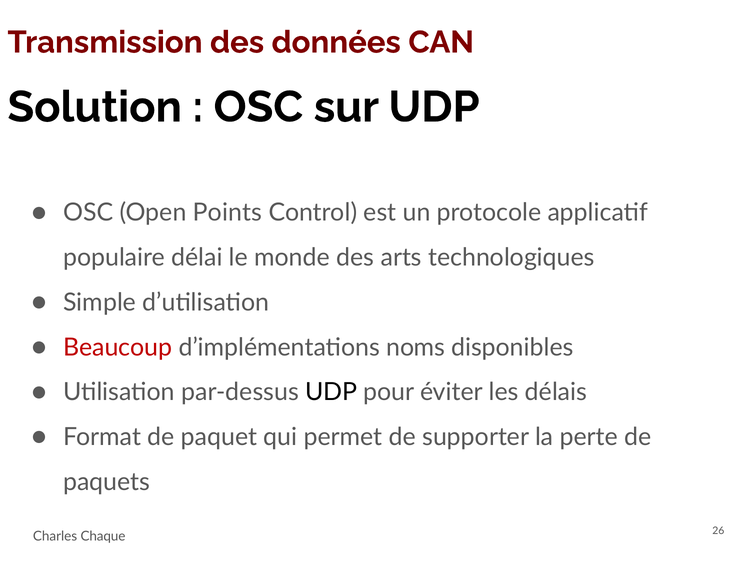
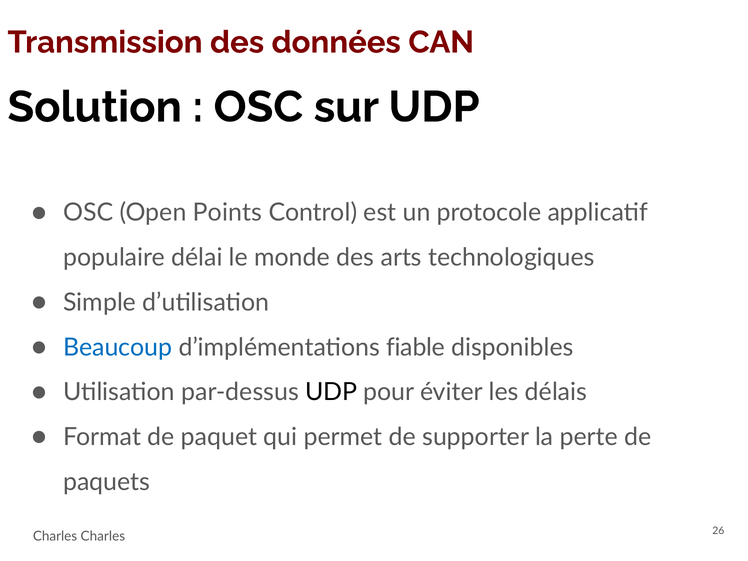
Beaucoup colour: red -> blue
noms: noms -> fiable
Charles Chaque: Chaque -> Charles
